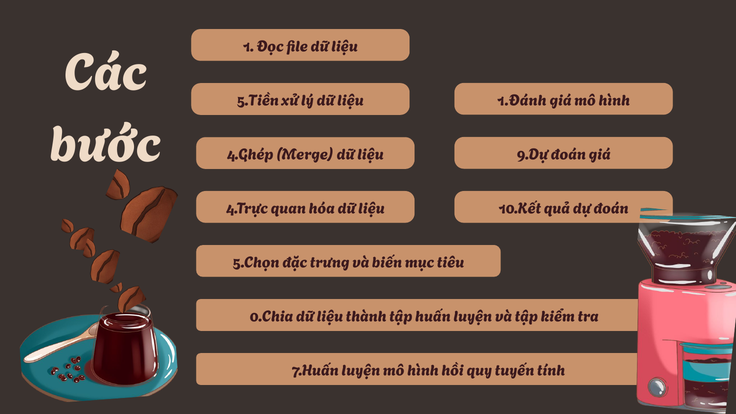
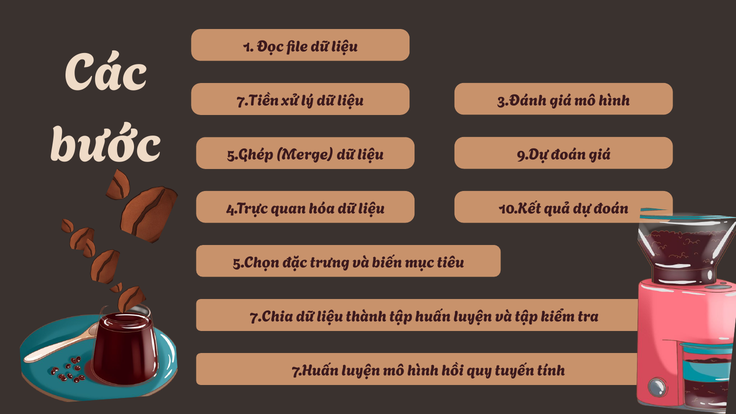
1.Đánh: 1.Đánh -> 3.Đánh
5.Tiền: 5.Tiền -> 7.Tiền
4.Ghép: 4.Ghép -> 5.Ghép
0.Chia: 0.Chia -> 7.Chia
